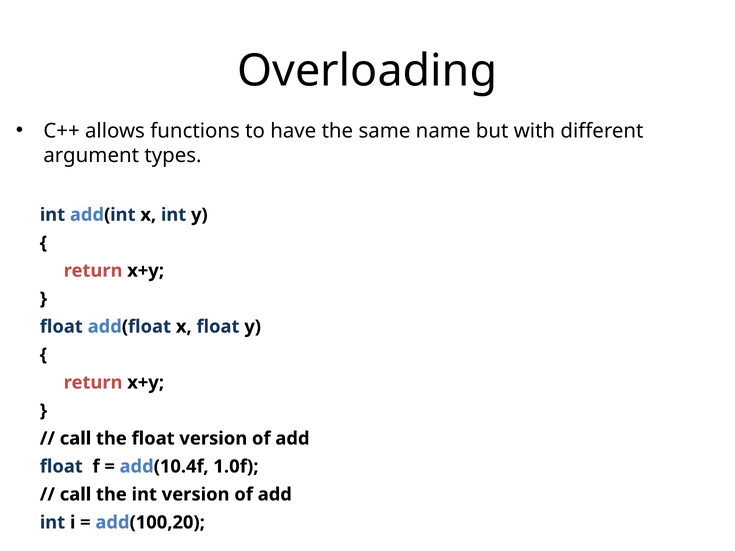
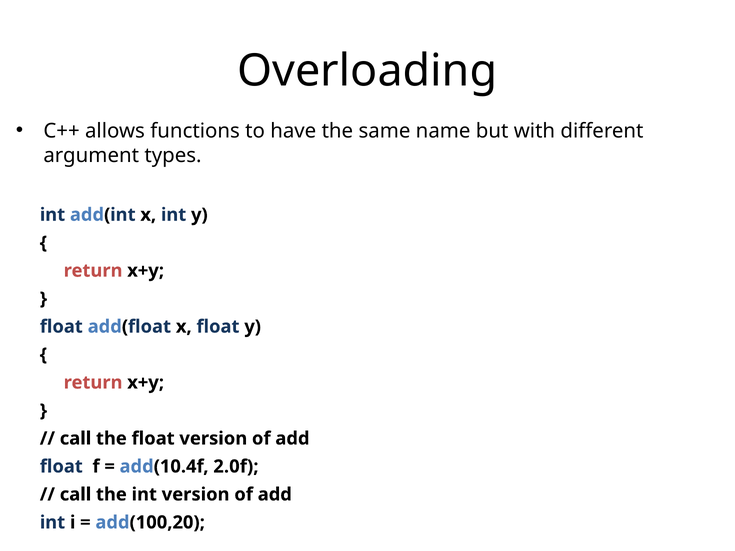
1.0f: 1.0f -> 2.0f
